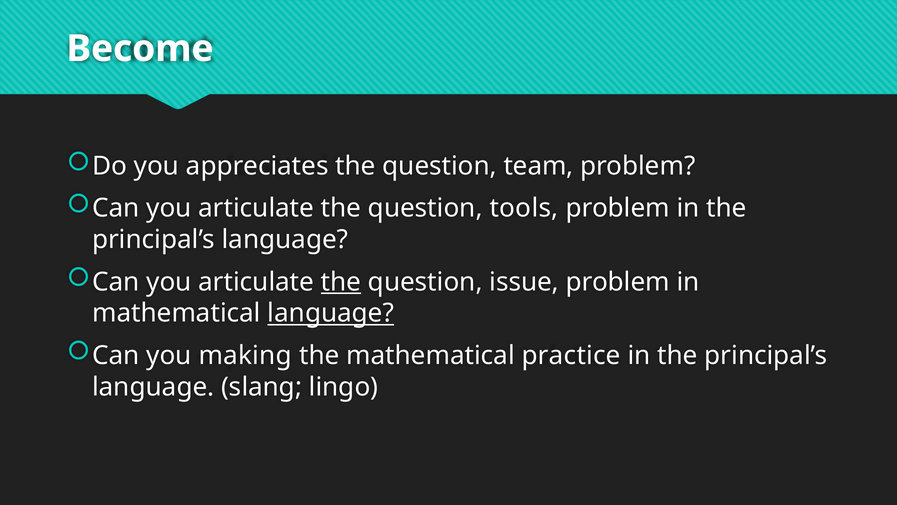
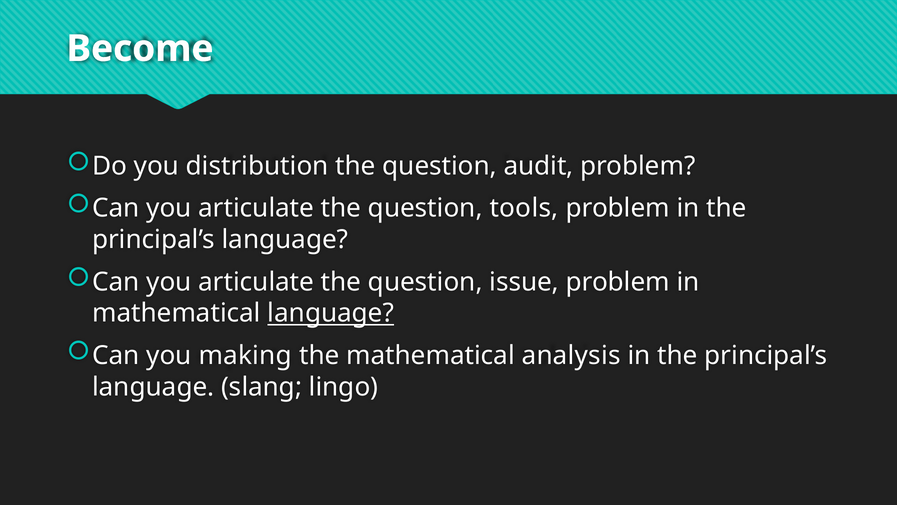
appreciates: appreciates -> distribution
team: team -> audit
the at (341, 282) underline: present -> none
practice: practice -> analysis
